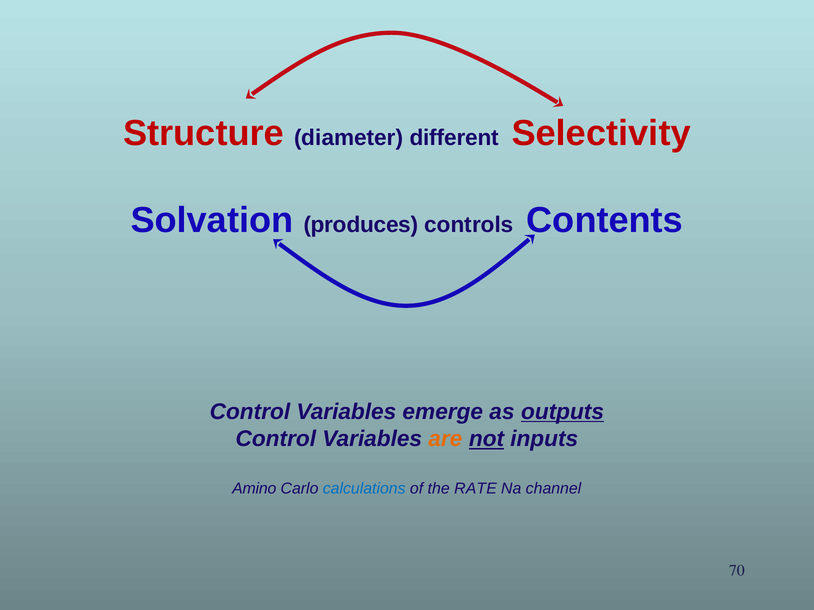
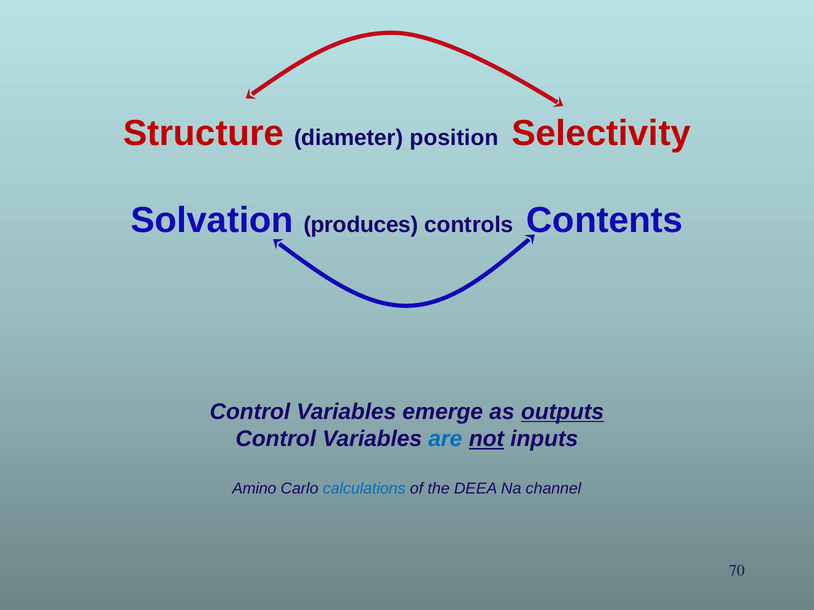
different: different -> position
are colour: orange -> blue
RATE: RATE -> DEEA
